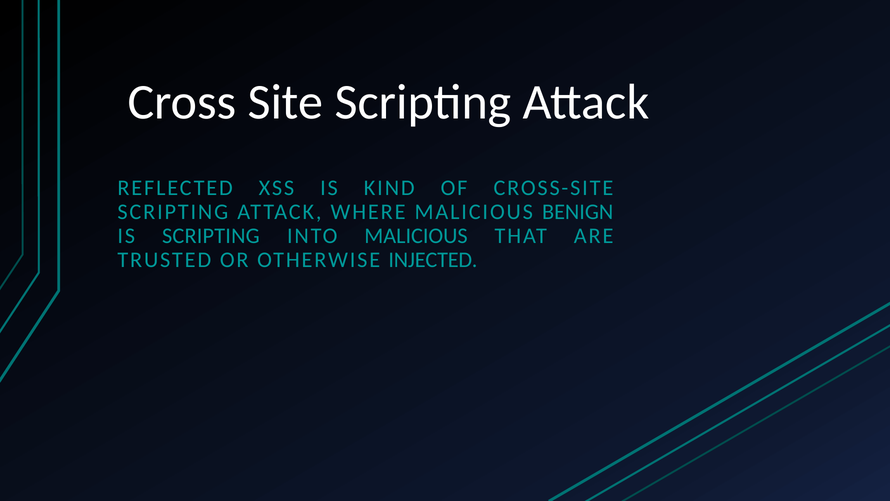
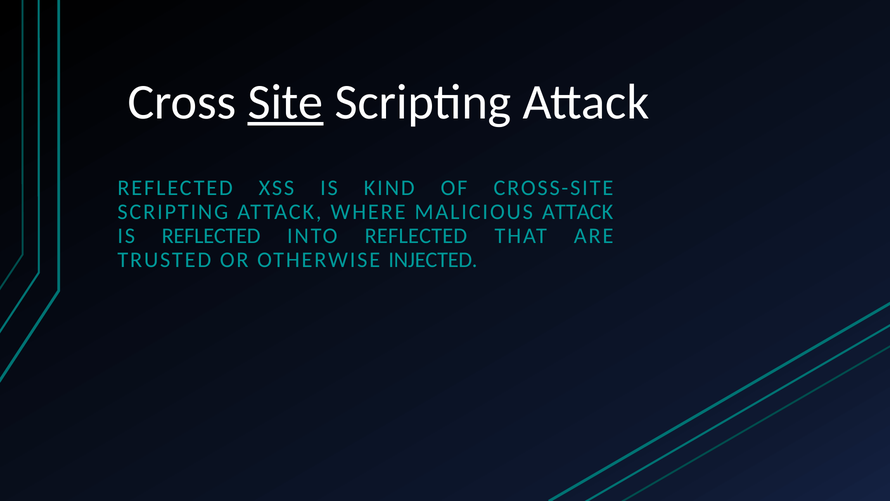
Site underline: none -> present
MALICIOUS BENIGN: BENIGN -> ATTACK
IS SCRIPTING: SCRIPTING -> REFLECTED
INTO MALICIOUS: MALICIOUS -> REFLECTED
